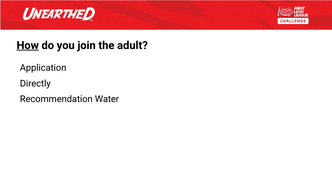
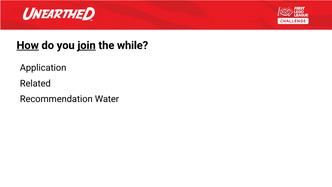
join underline: none -> present
adult: adult -> while
Directly: Directly -> Related
